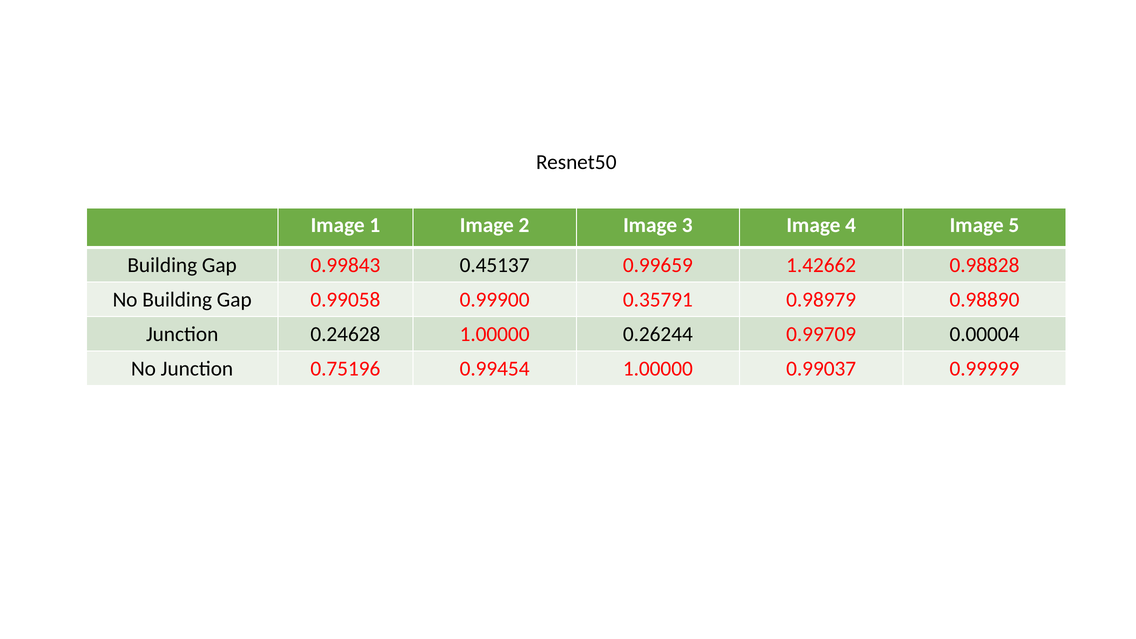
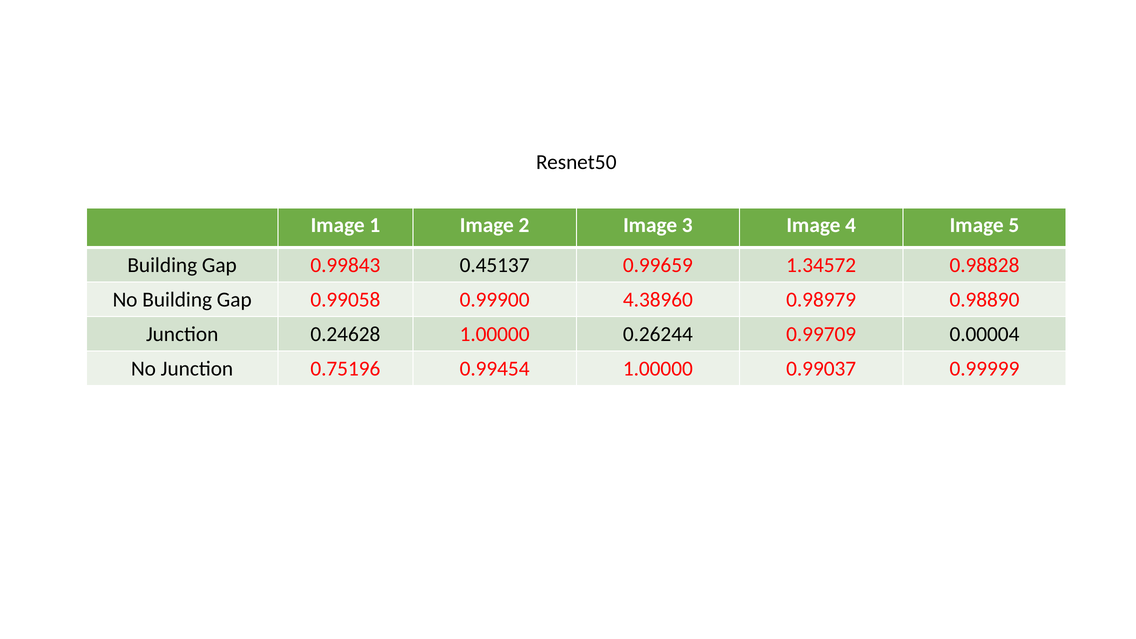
1.42662: 1.42662 -> 1.34572
0.35791: 0.35791 -> 4.38960
